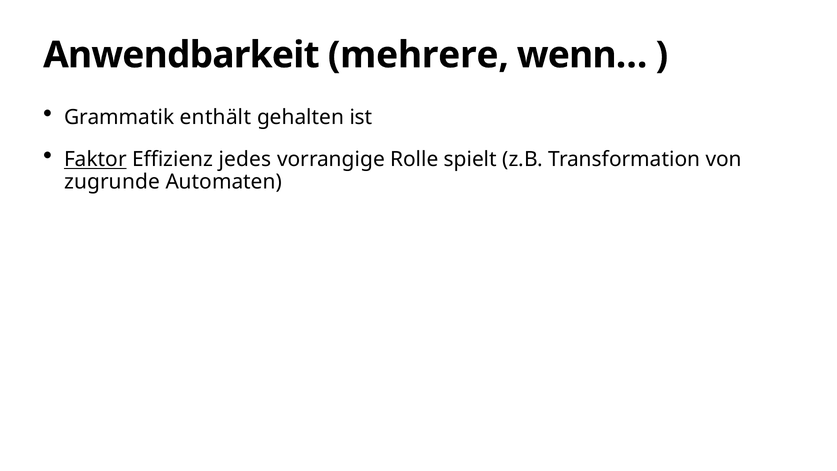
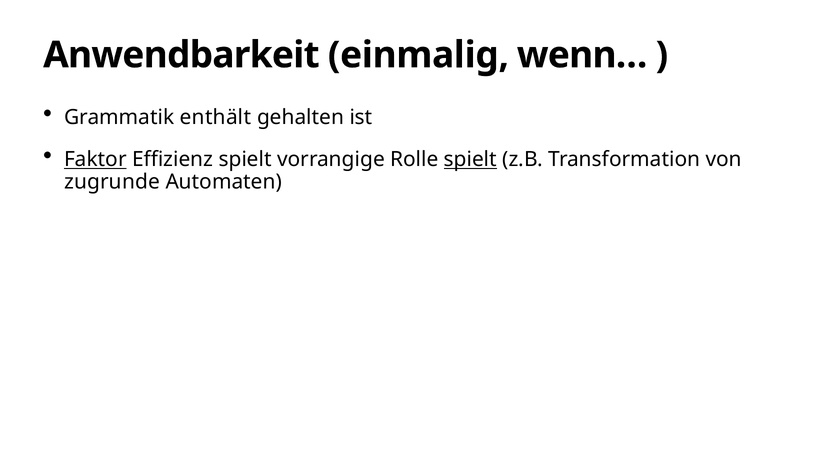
mehrere: mehrere -> einmalig
Effizienz jedes: jedes -> spielt
spielt at (470, 159) underline: none -> present
